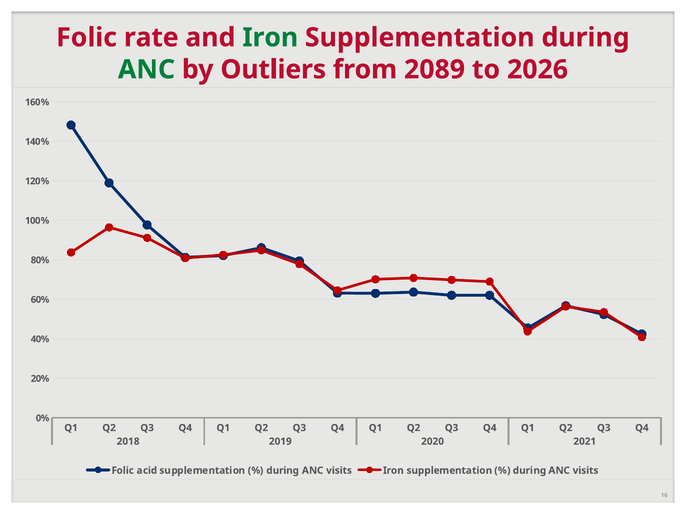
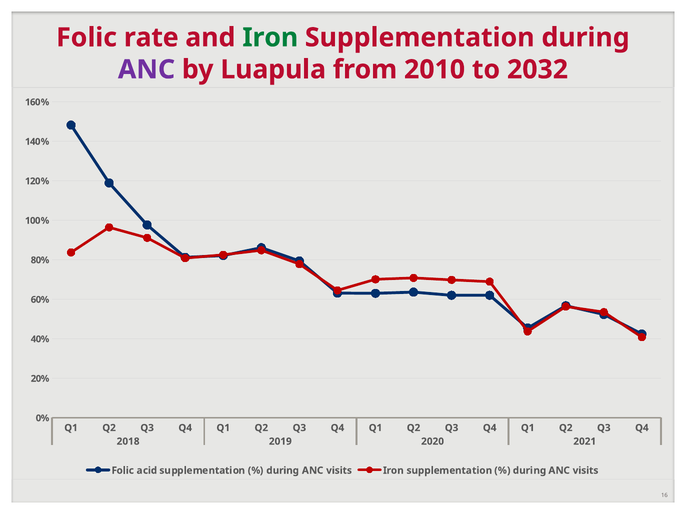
ANC at (146, 70) colour: green -> purple
Outliers: Outliers -> Luapula
2089: 2089 -> 2010
2026: 2026 -> 2032
